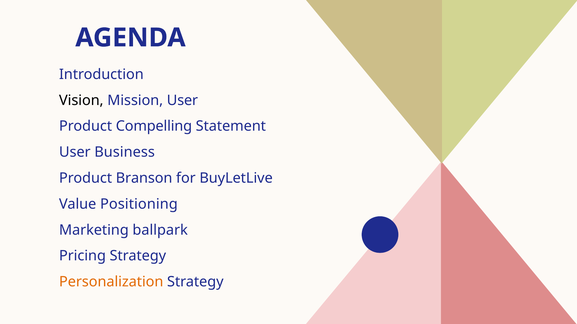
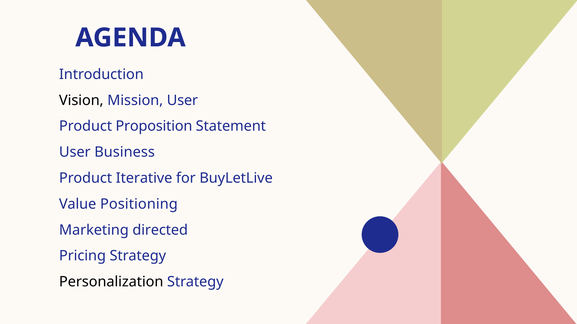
Compelling: Compelling -> Proposition
Branson: Branson -> Iterative
ballpark: ballpark -> directed
Personalization colour: orange -> black
